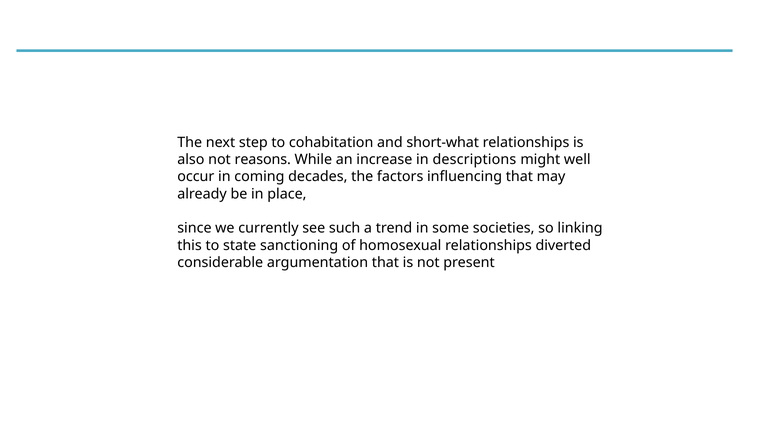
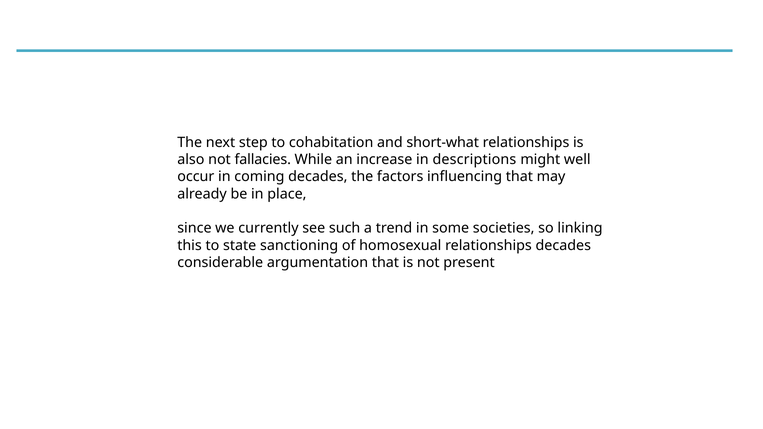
reasons: reasons -> fallacies
relationships diverted: diverted -> decades
